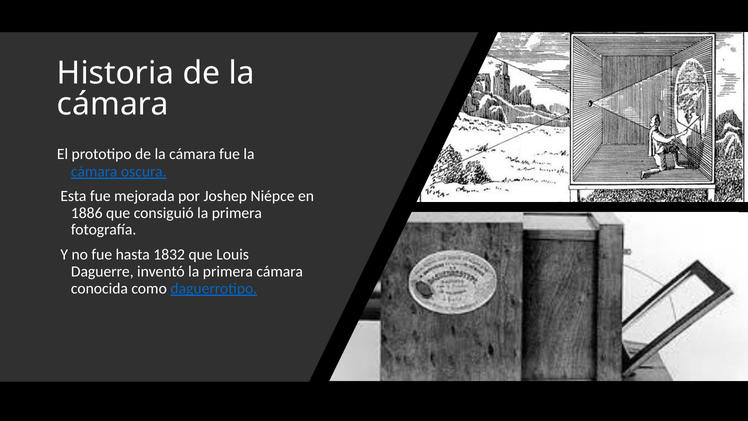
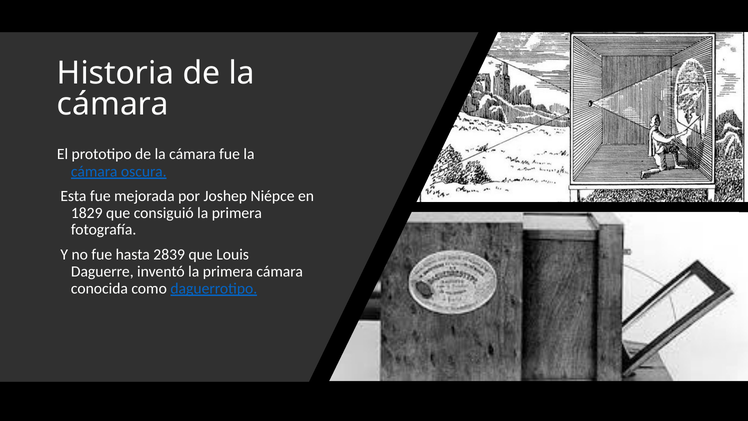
1886: 1886 -> 1829
1832: 1832 -> 2839
